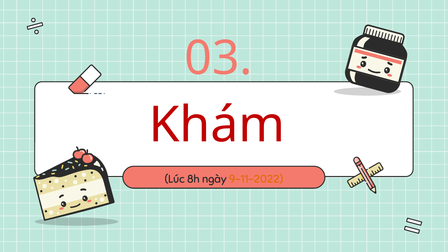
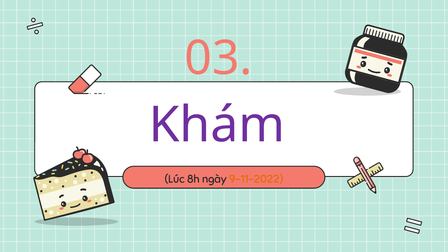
Khám colour: red -> purple
